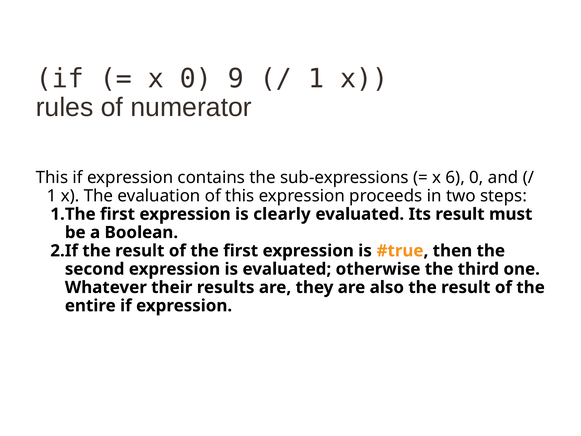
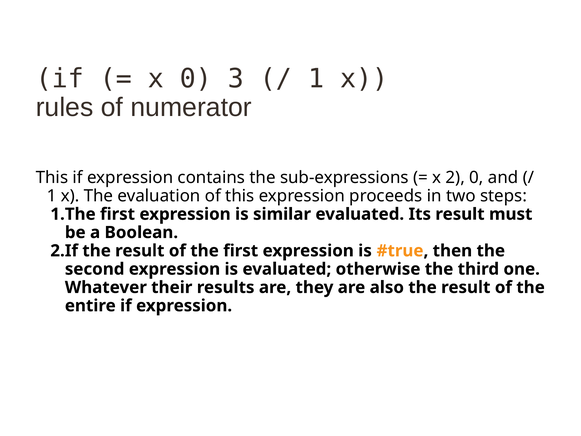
9: 9 -> 3
6: 6 -> 2
clearly: clearly -> similar
